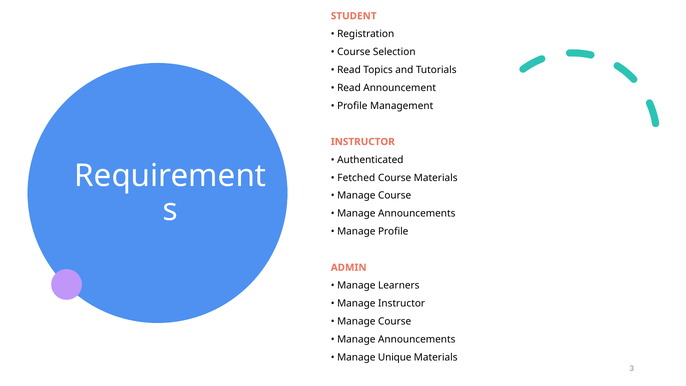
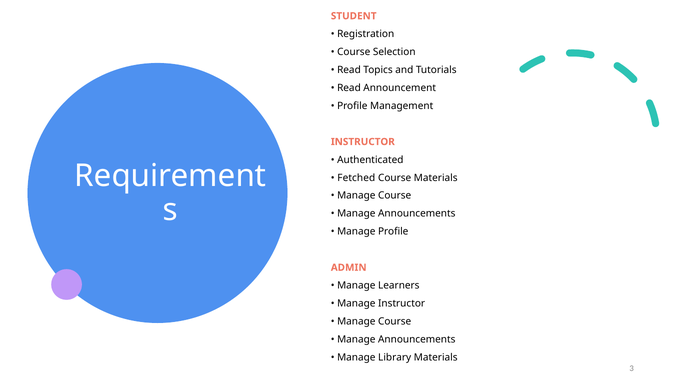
Unique: Unique -> Library
